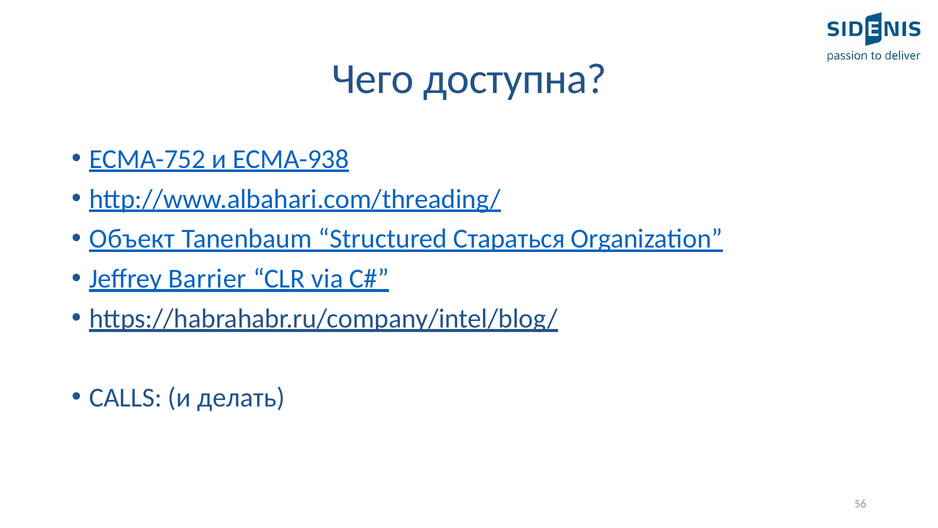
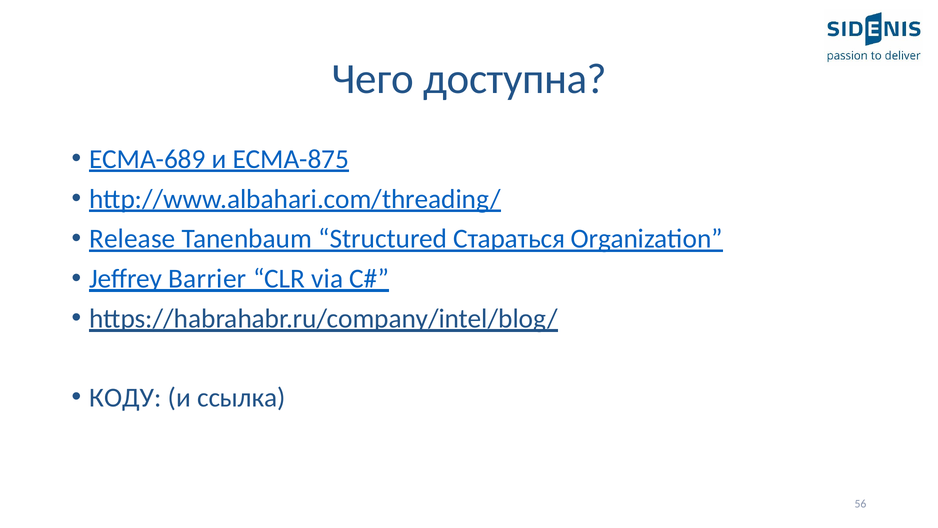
ECMA-752: ECMA-752 -> ECMA-689
ECMA-938: ECMA-938 -> ECMA-875
Объект: Объект -> Release
CALLS: CALLS -> КОДУ
делать: делать -> ссылка
